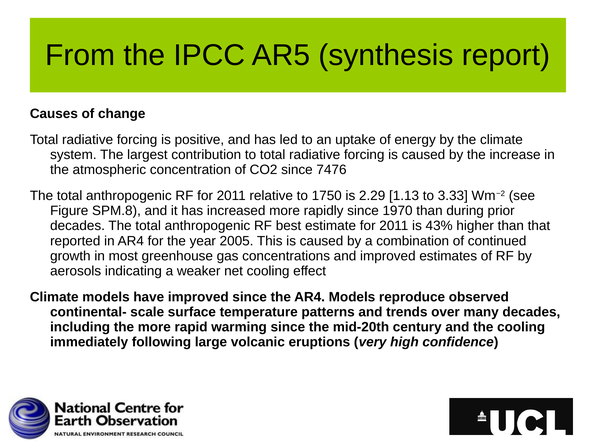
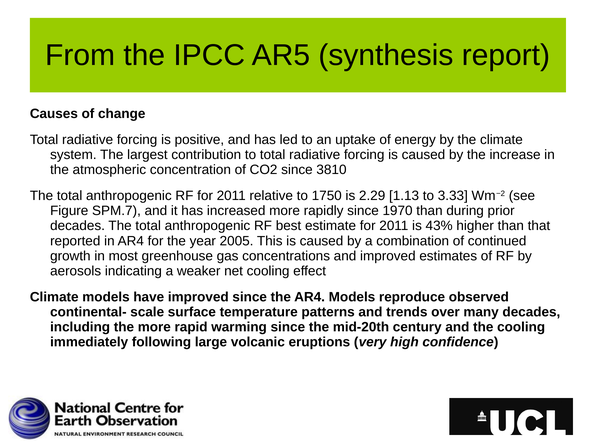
7476: 7476 -> 3810
SPM.8: SPM.8 -> SPM.7
